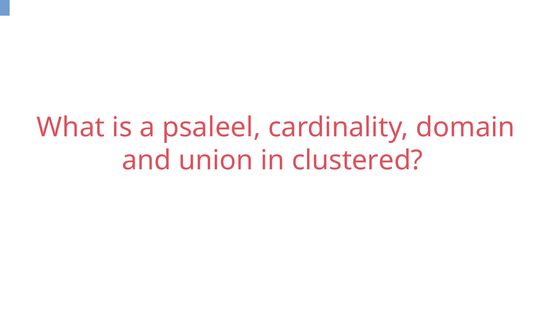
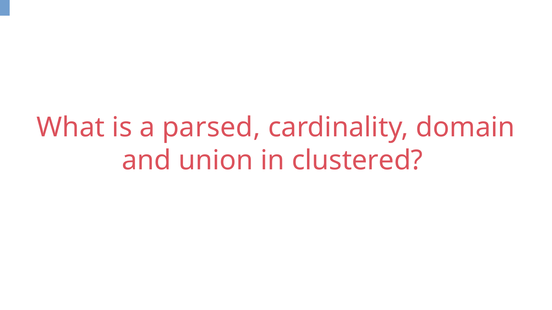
psaleel: psaleel -> parsed
